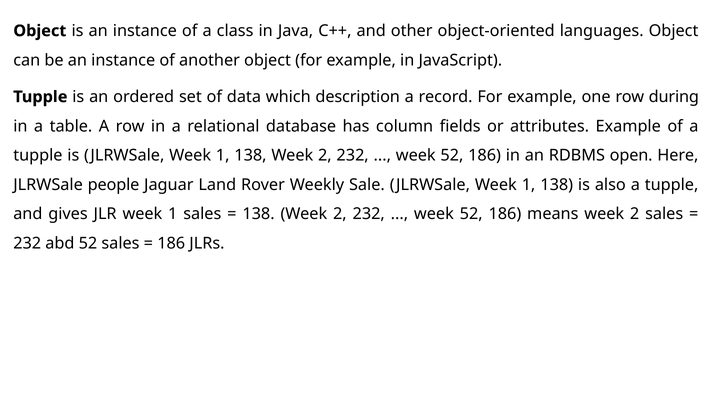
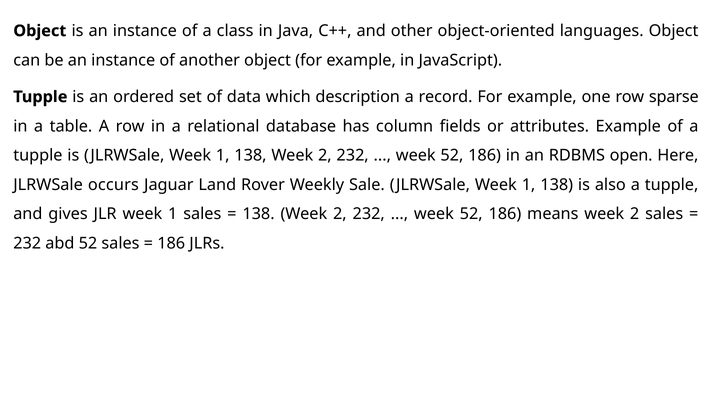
during: during -> sparse
people: people -> occurs
